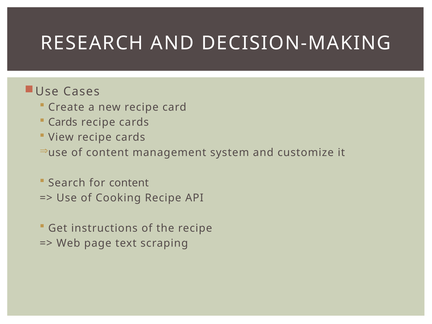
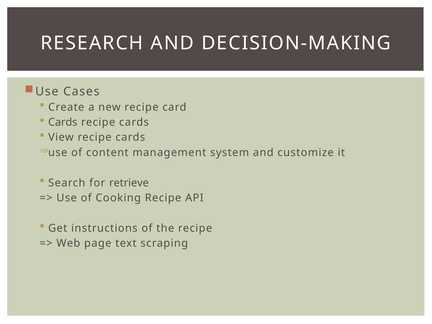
for content: content -> retrieve
